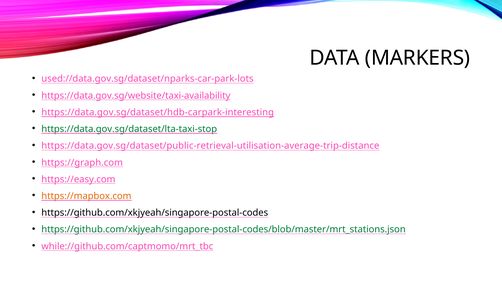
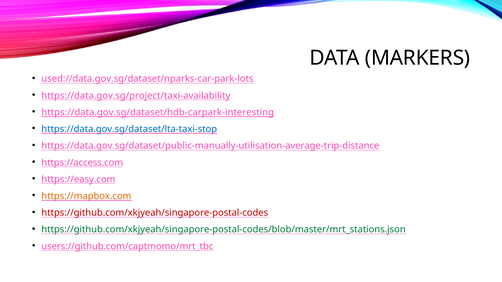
https://data.gov.sg/website/taxi-availability: https://data.gov.sg/website/taxi-availability -> https://data.gov.sg/project/taxi-availability
https://data.gov.sg/dataset/lta-taxi-stop colour: green -> blue
https://data.gov.sg/dataset/public-retrieval-utilisation-average-trip-distance: https://data.gov.sg/dataset/public-retrieval-utilisation-average-trip-distance -> https://data.gov.sg/dataset/public-manually-utilisation-average-trip-distance
https://graph.com: https://graph.com -> https://access.com
https://github.com/xkjyeah/singapore-postal-codes colour: black -> red
while://github.com/captmomo/mrt_tbc: while://github.com/captmomo/mrt_tbc -> users://github.com/captmomo/mrt_tbc
